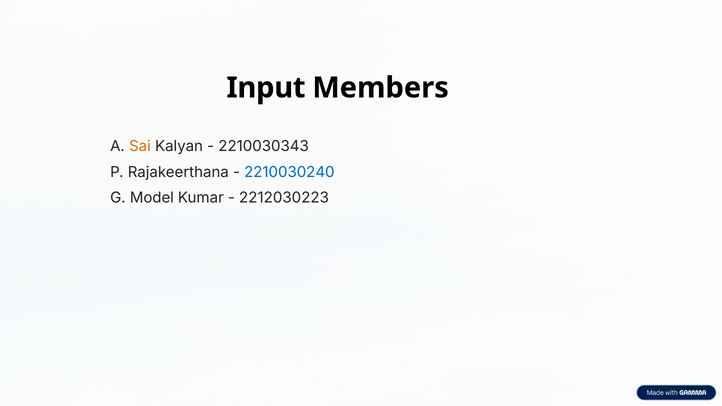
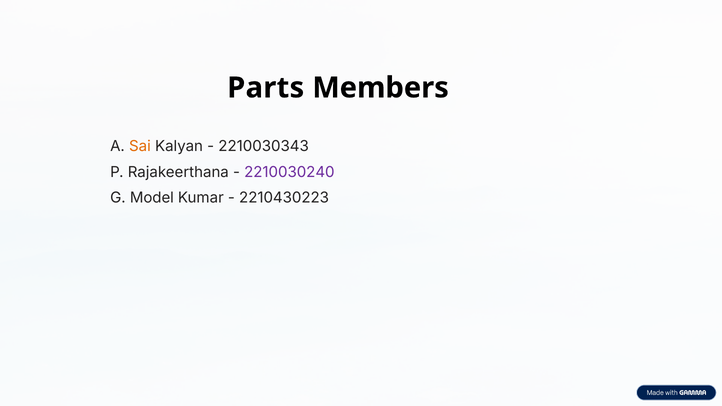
Input: Input -> Parts
2210030240 colour: blue -> purple
2212030223: 2212030223 -> 2210430223
